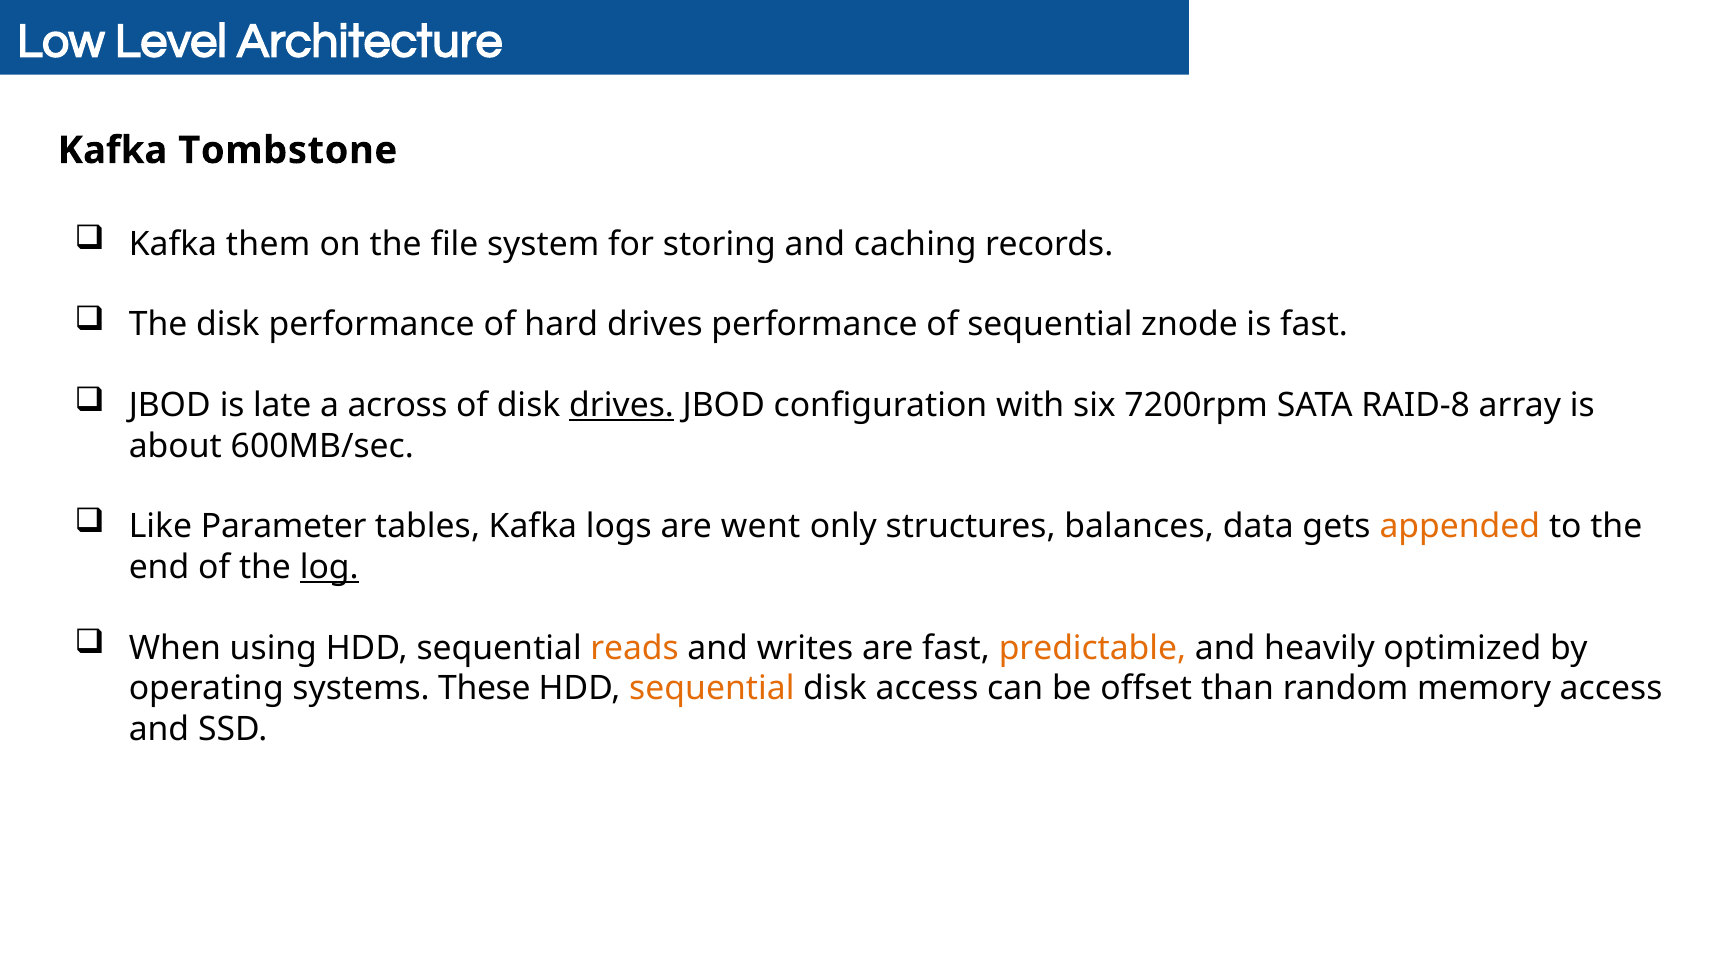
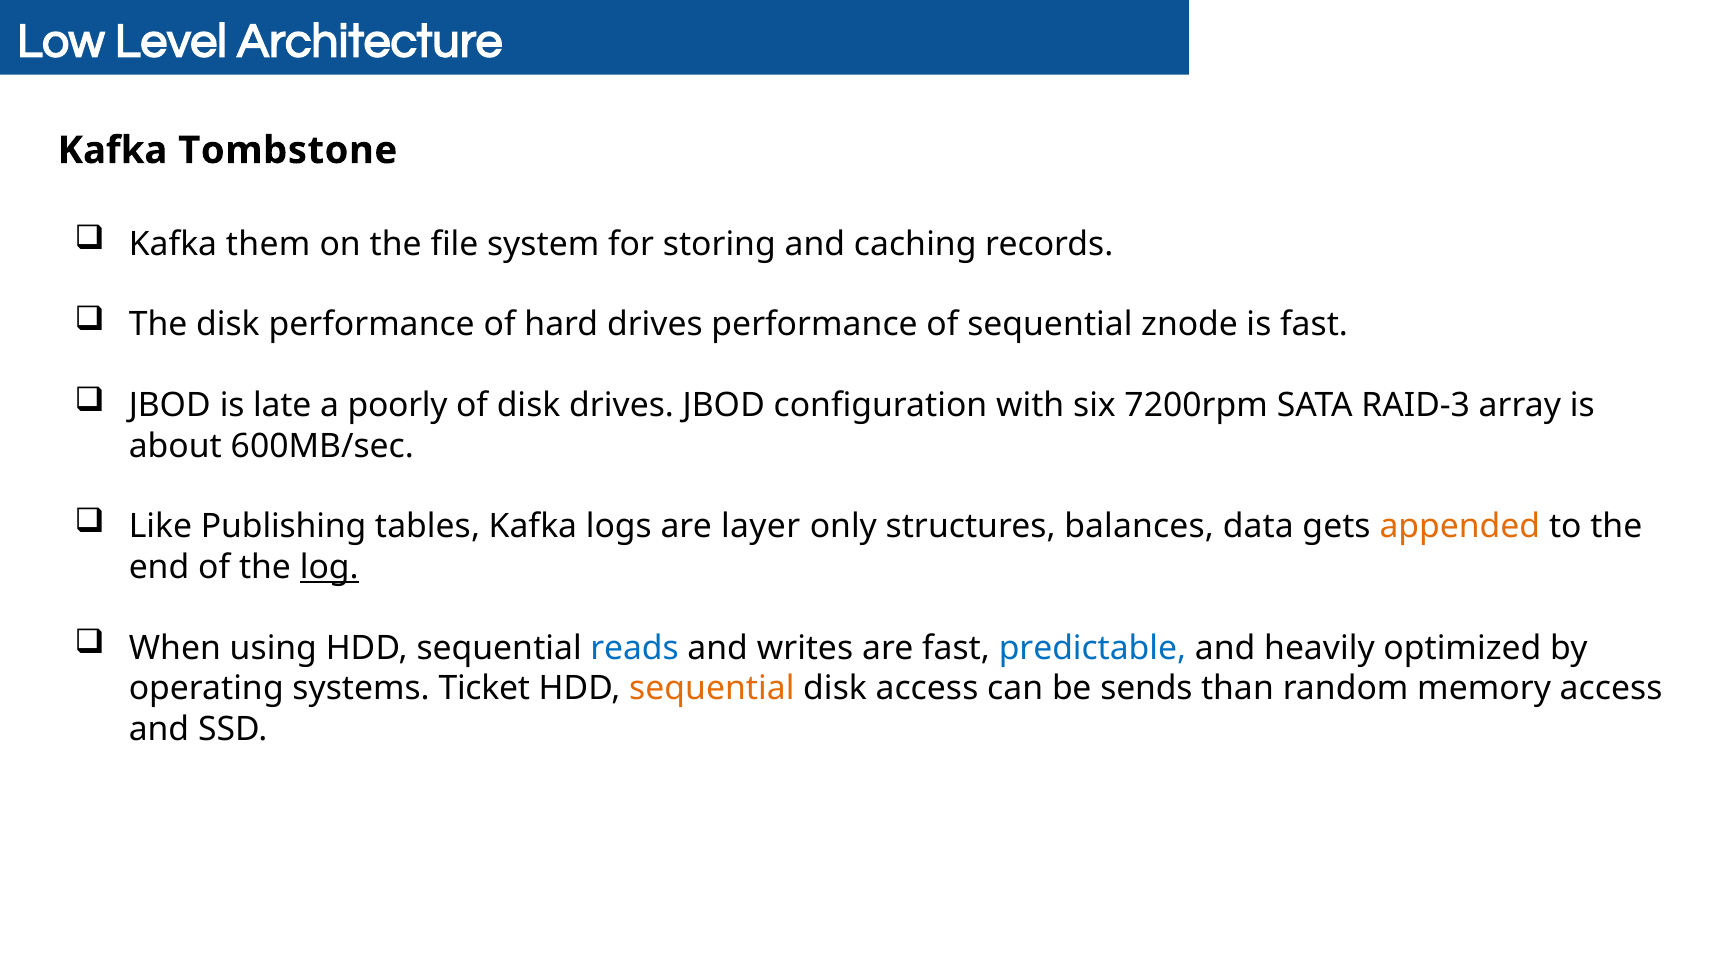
across: across -> poorly
drives at (622, 406) underline: present -> none
RAID-8: RAID-8 -> RAID-3
Parameter: Parameter -> Publishing
went: went -> layer
reads colour: orange -> blue
predictable colour: orange -> blue
These: These -> Ticket
offset: offset -> sends
